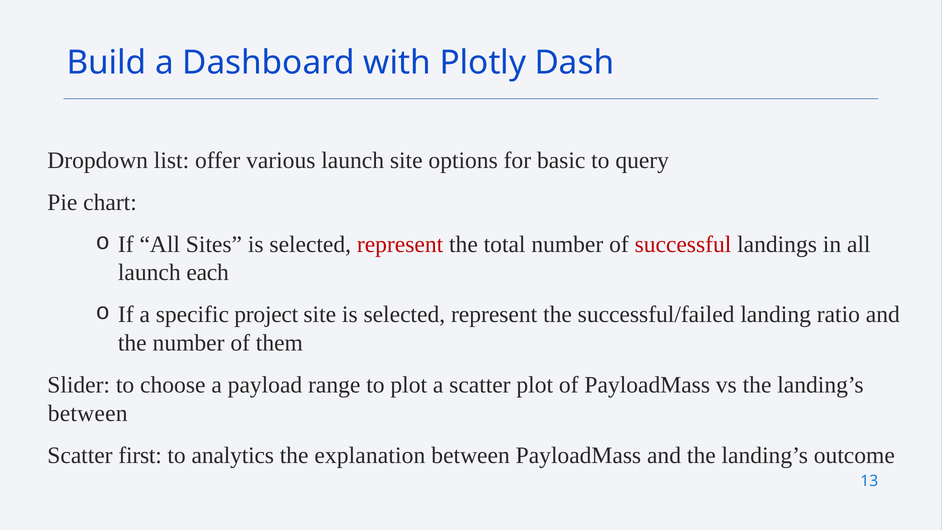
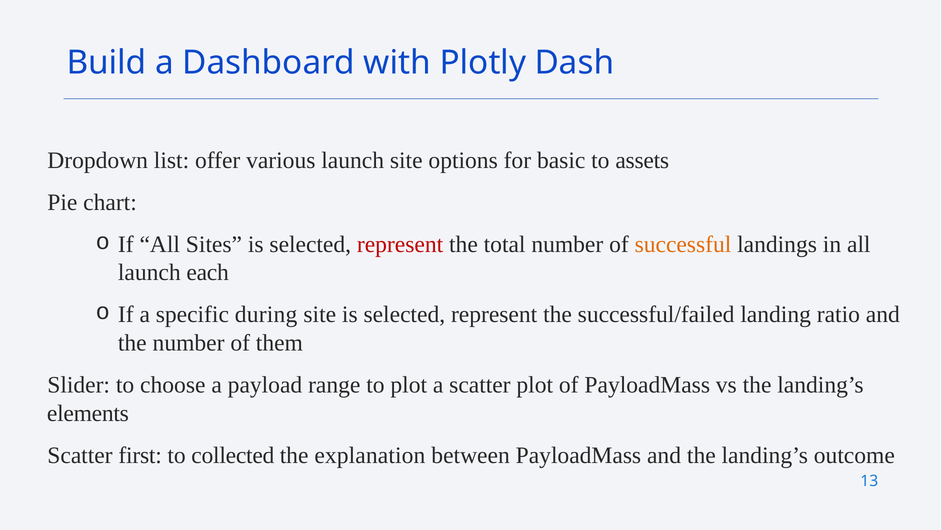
query: query -> assets
successful colour: red -> orange
project: project -> during
between at (88, 413): between -> elements
analytics: analytics -> collected
